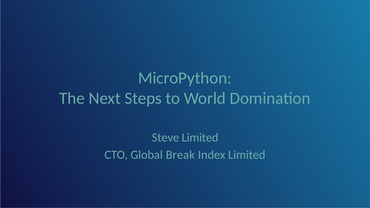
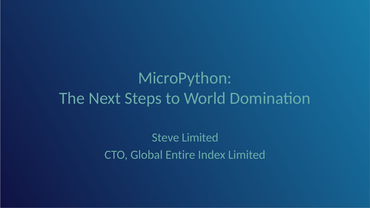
Break: Break -> Entire
